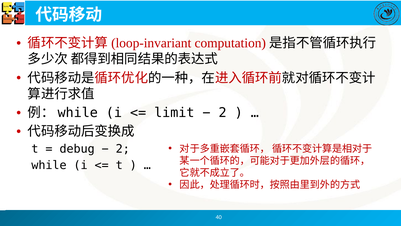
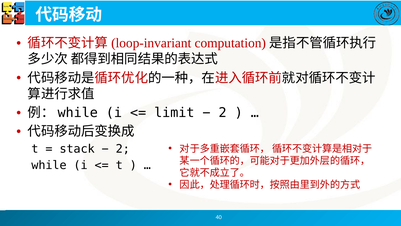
debug: debug -> stack
